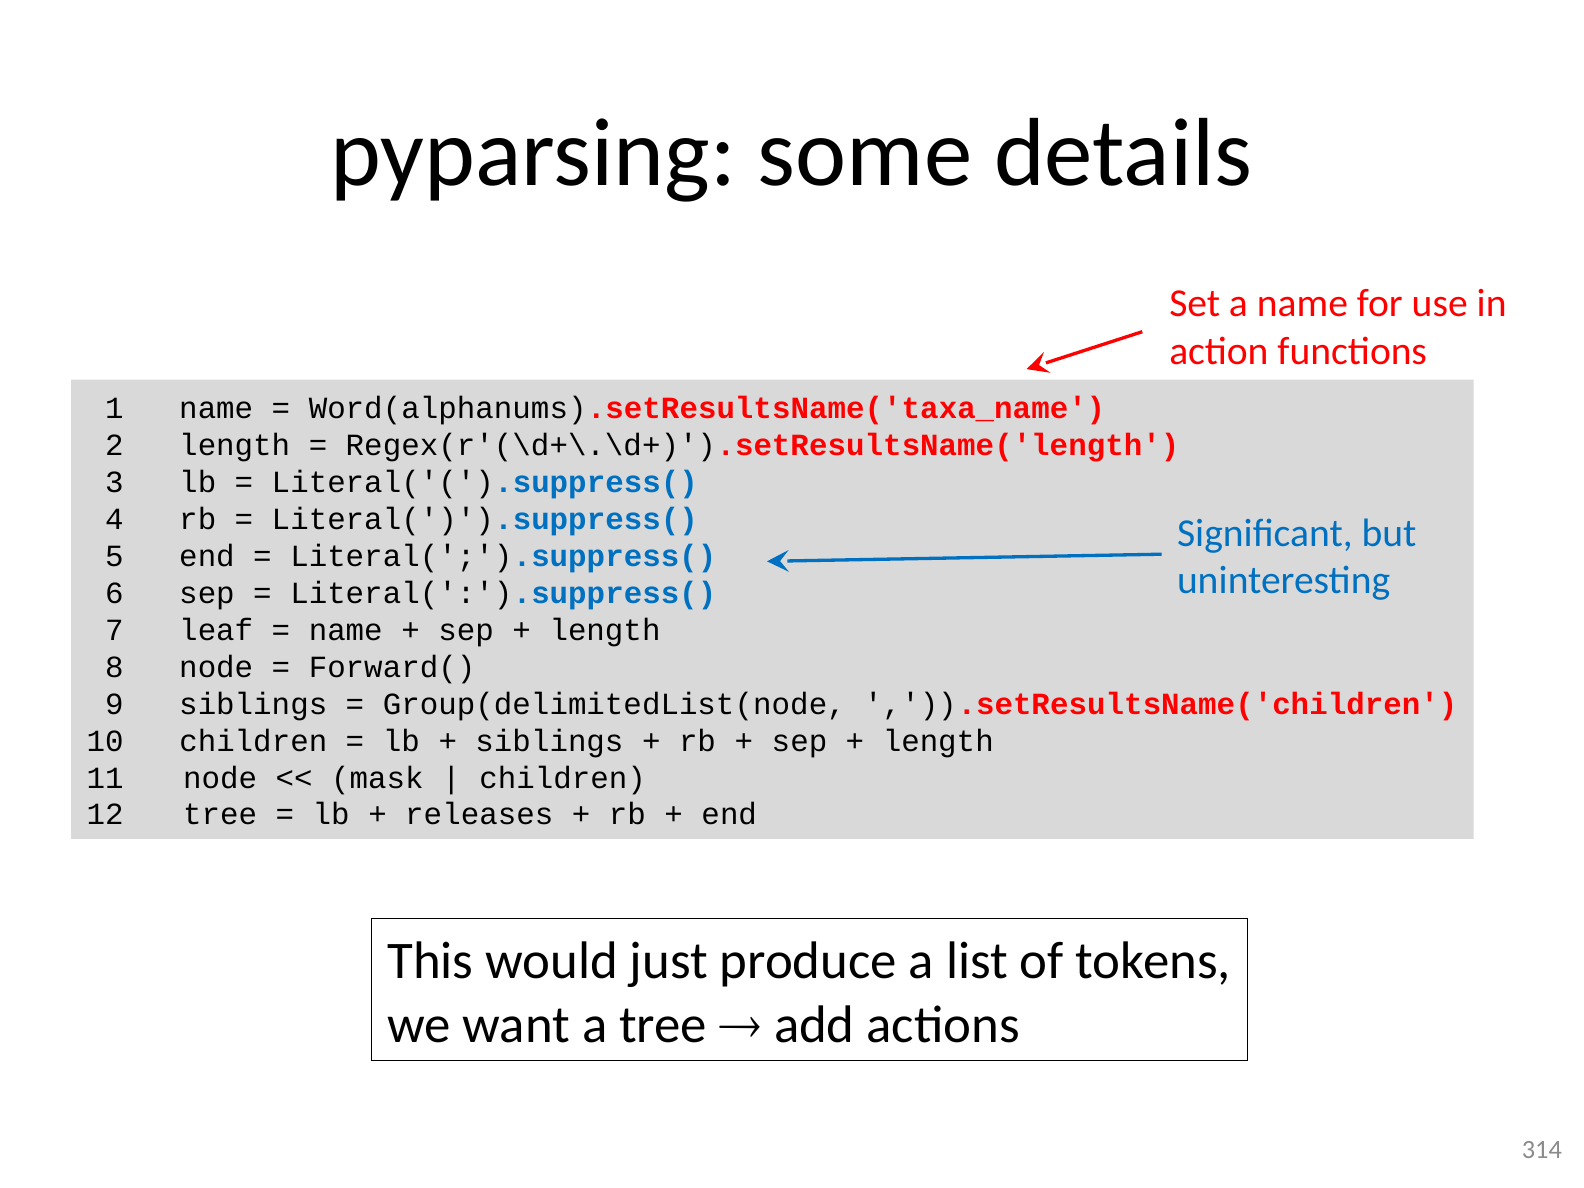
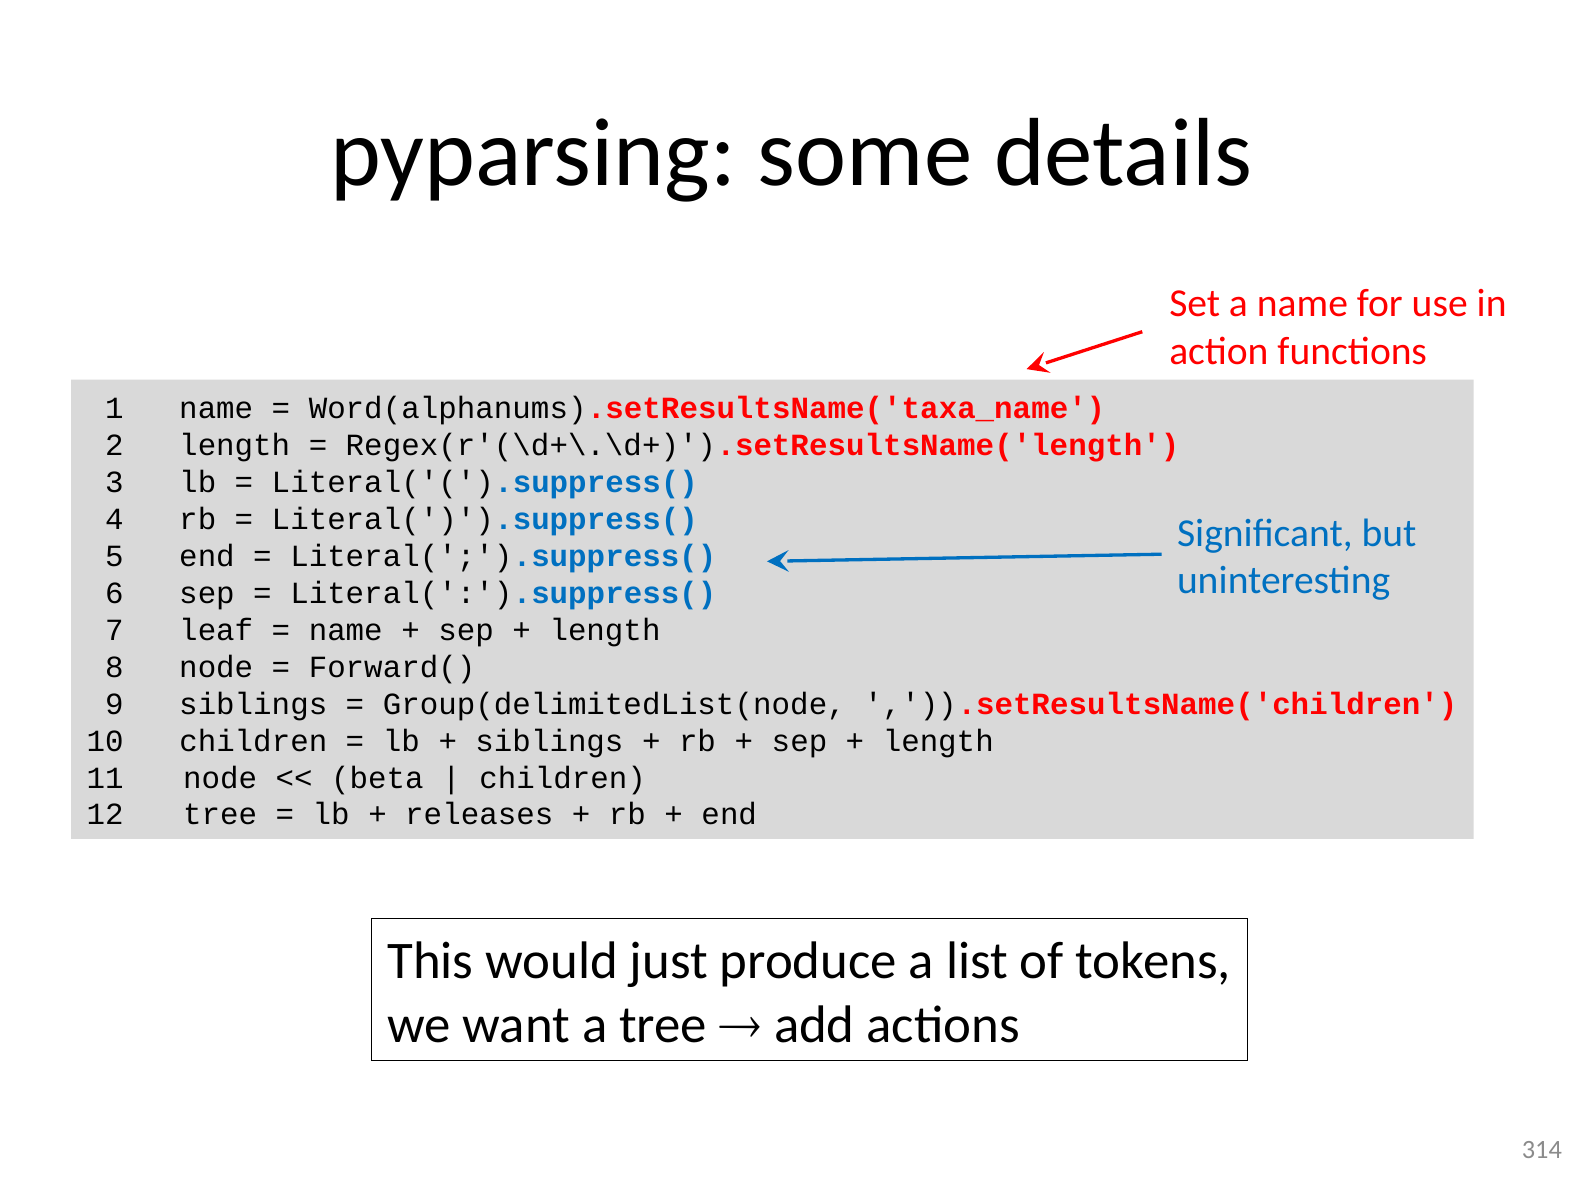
mask: mask -> beta
